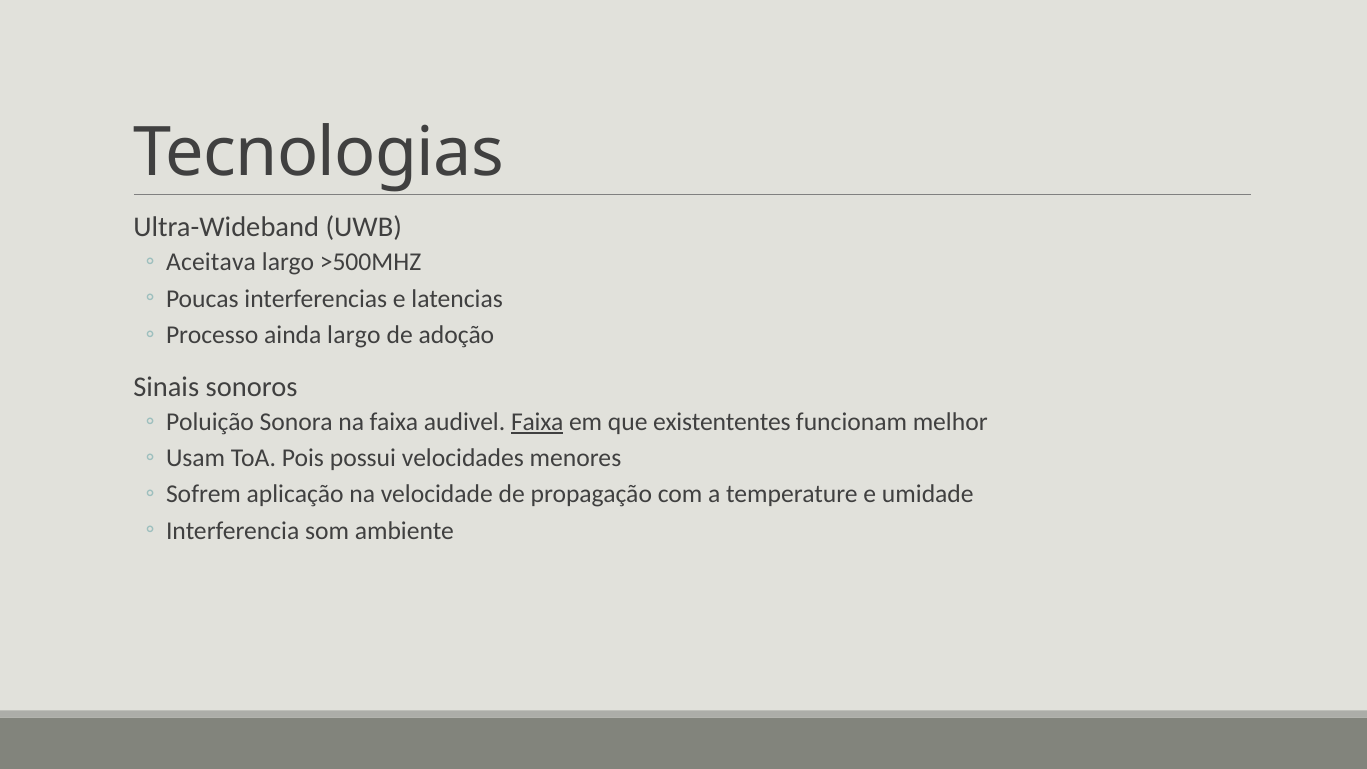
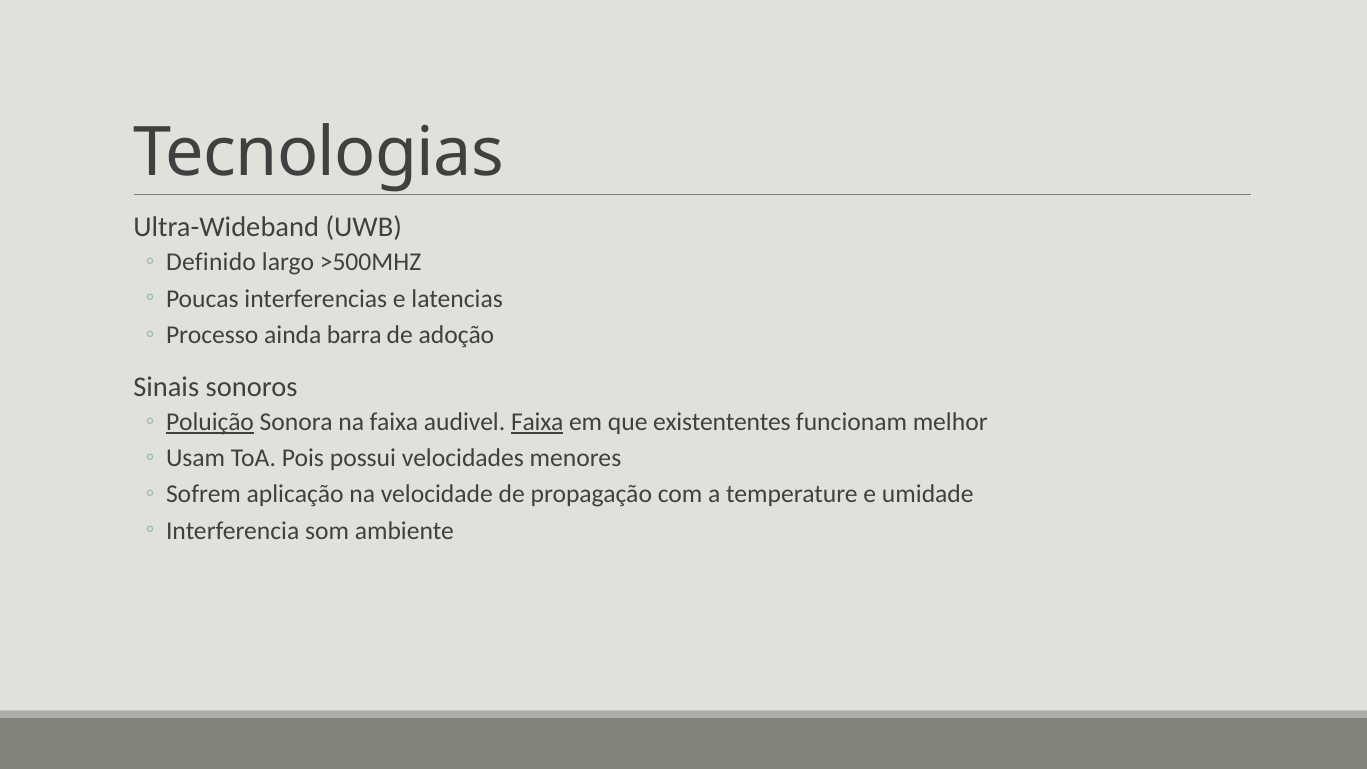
Aceitava: Aceitava -> Definido
ainda largo: largo -> barra
Poluição underline: none -> present
